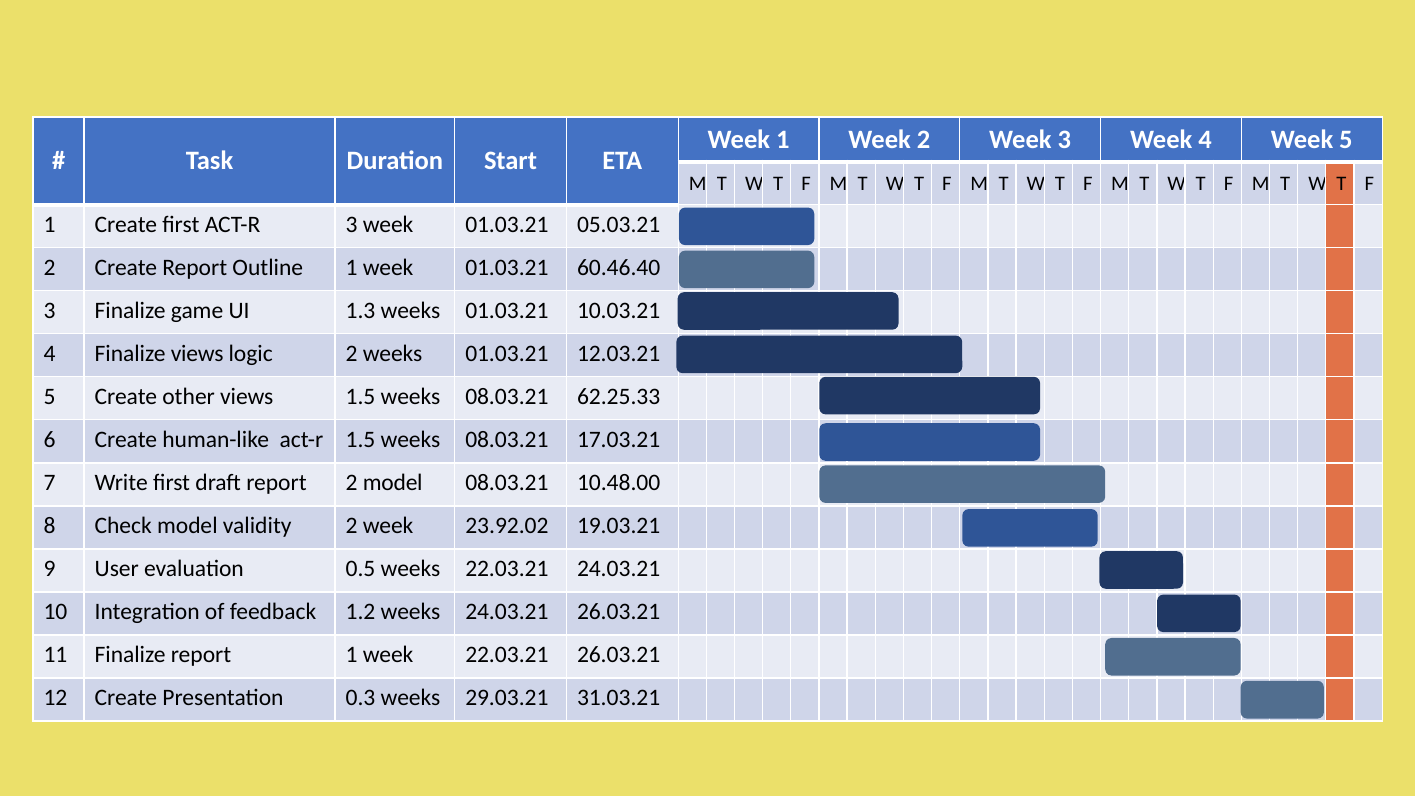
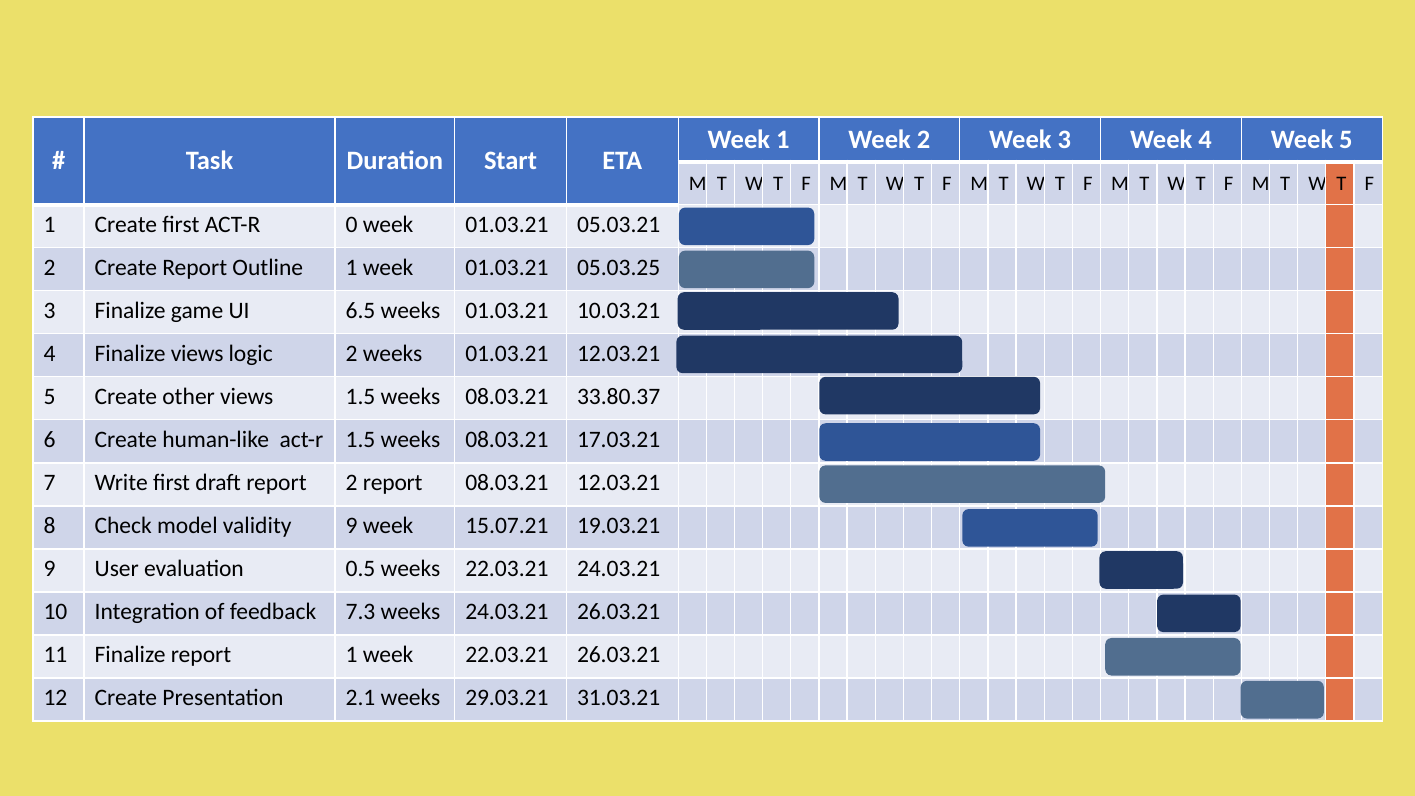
ACT-R 3: 3 -> 0
60.46.40: 60.46.40 -> 05.03.25
1.3: 1.3 -> 6.5
62.25.33: 62.25.33 -> 33.80.37
2 model: model -> report
08.03.21 10.48.00: 10.48.00 -> 12.03.21
validity 2: 2 -> 9
23.92.02: 23.92.02 -> 15.07.21
1.2: 1.2 -> 7.3
0.3: 0.3 -> 2.1
